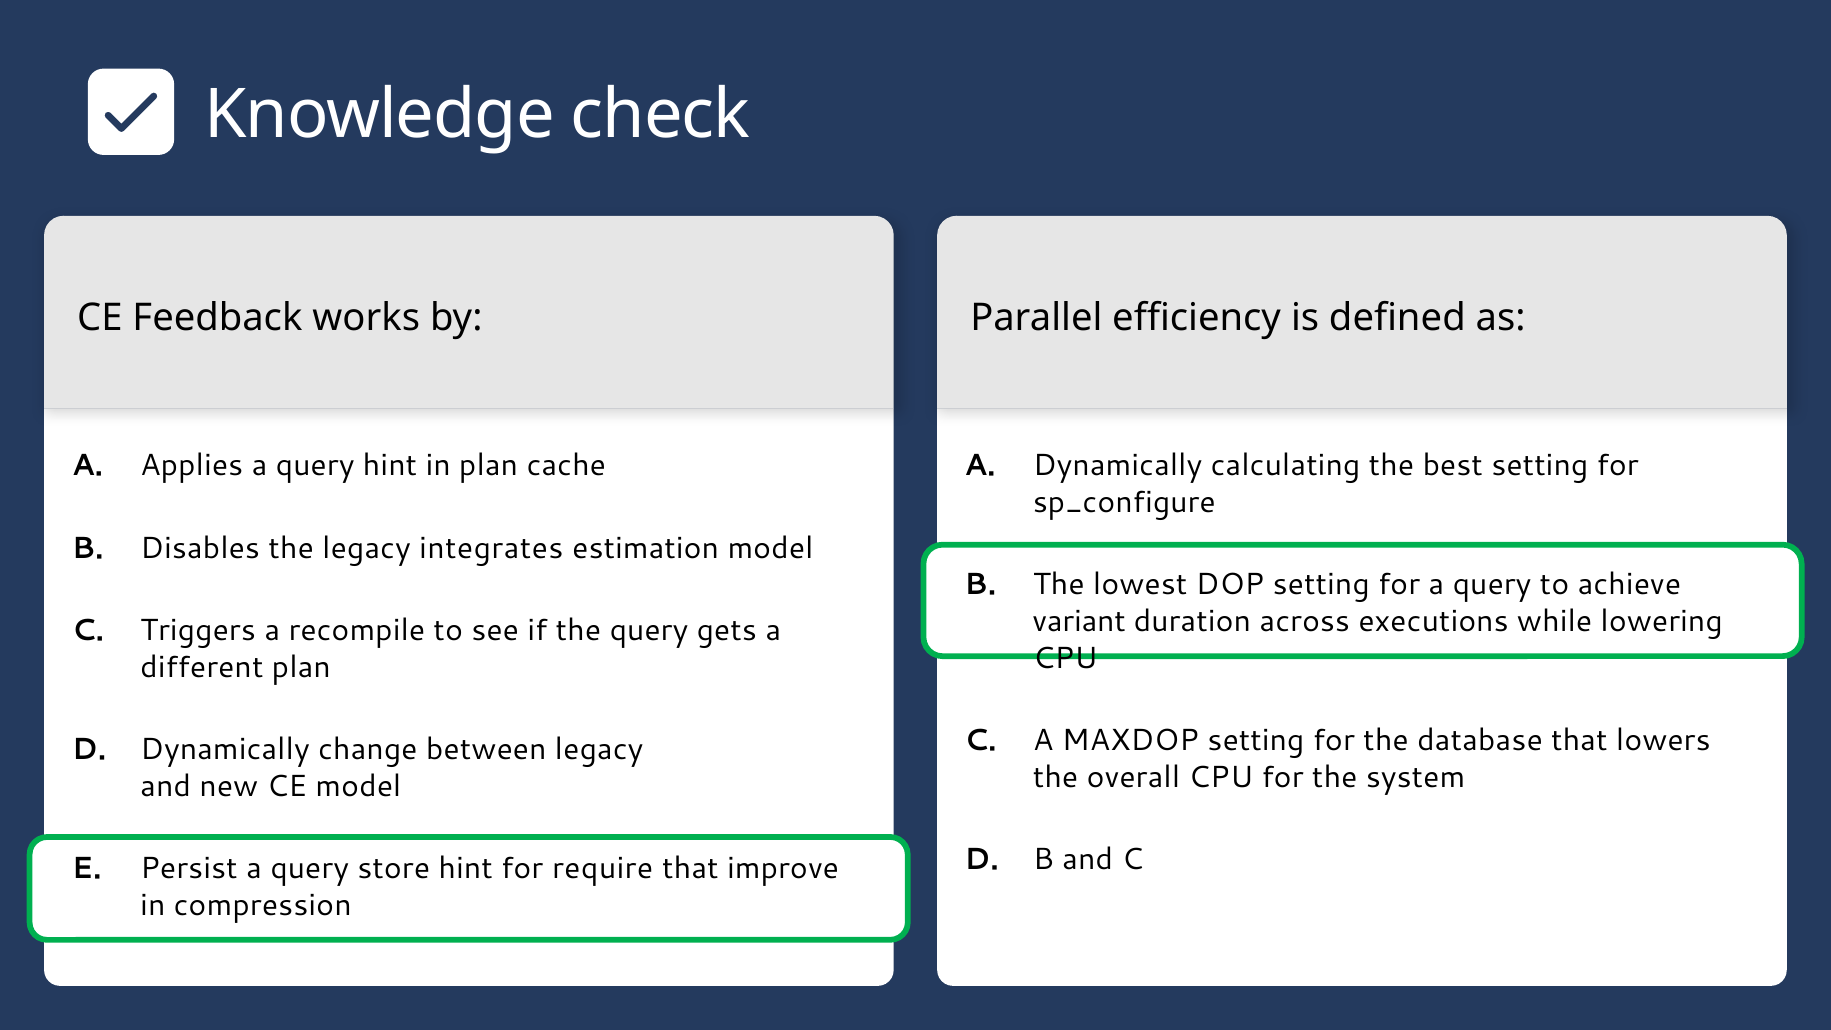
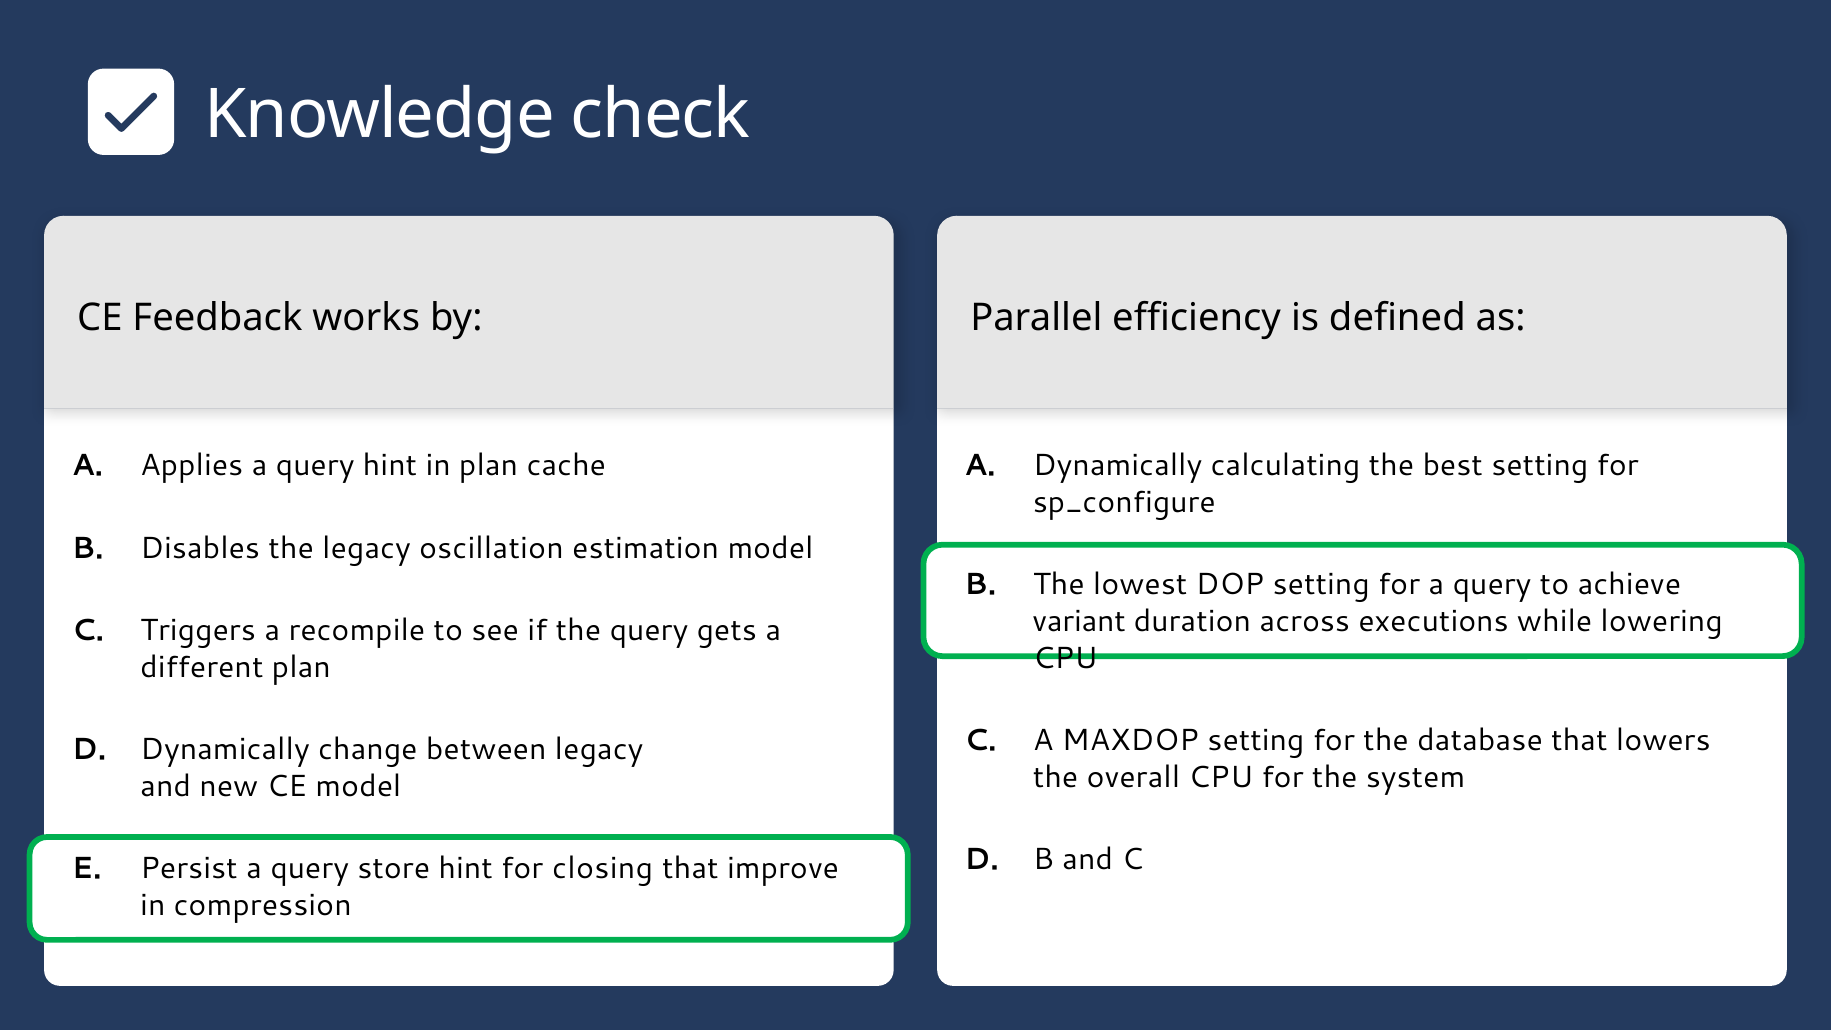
integrates: integrates -> oscillation
require: require -> closing
